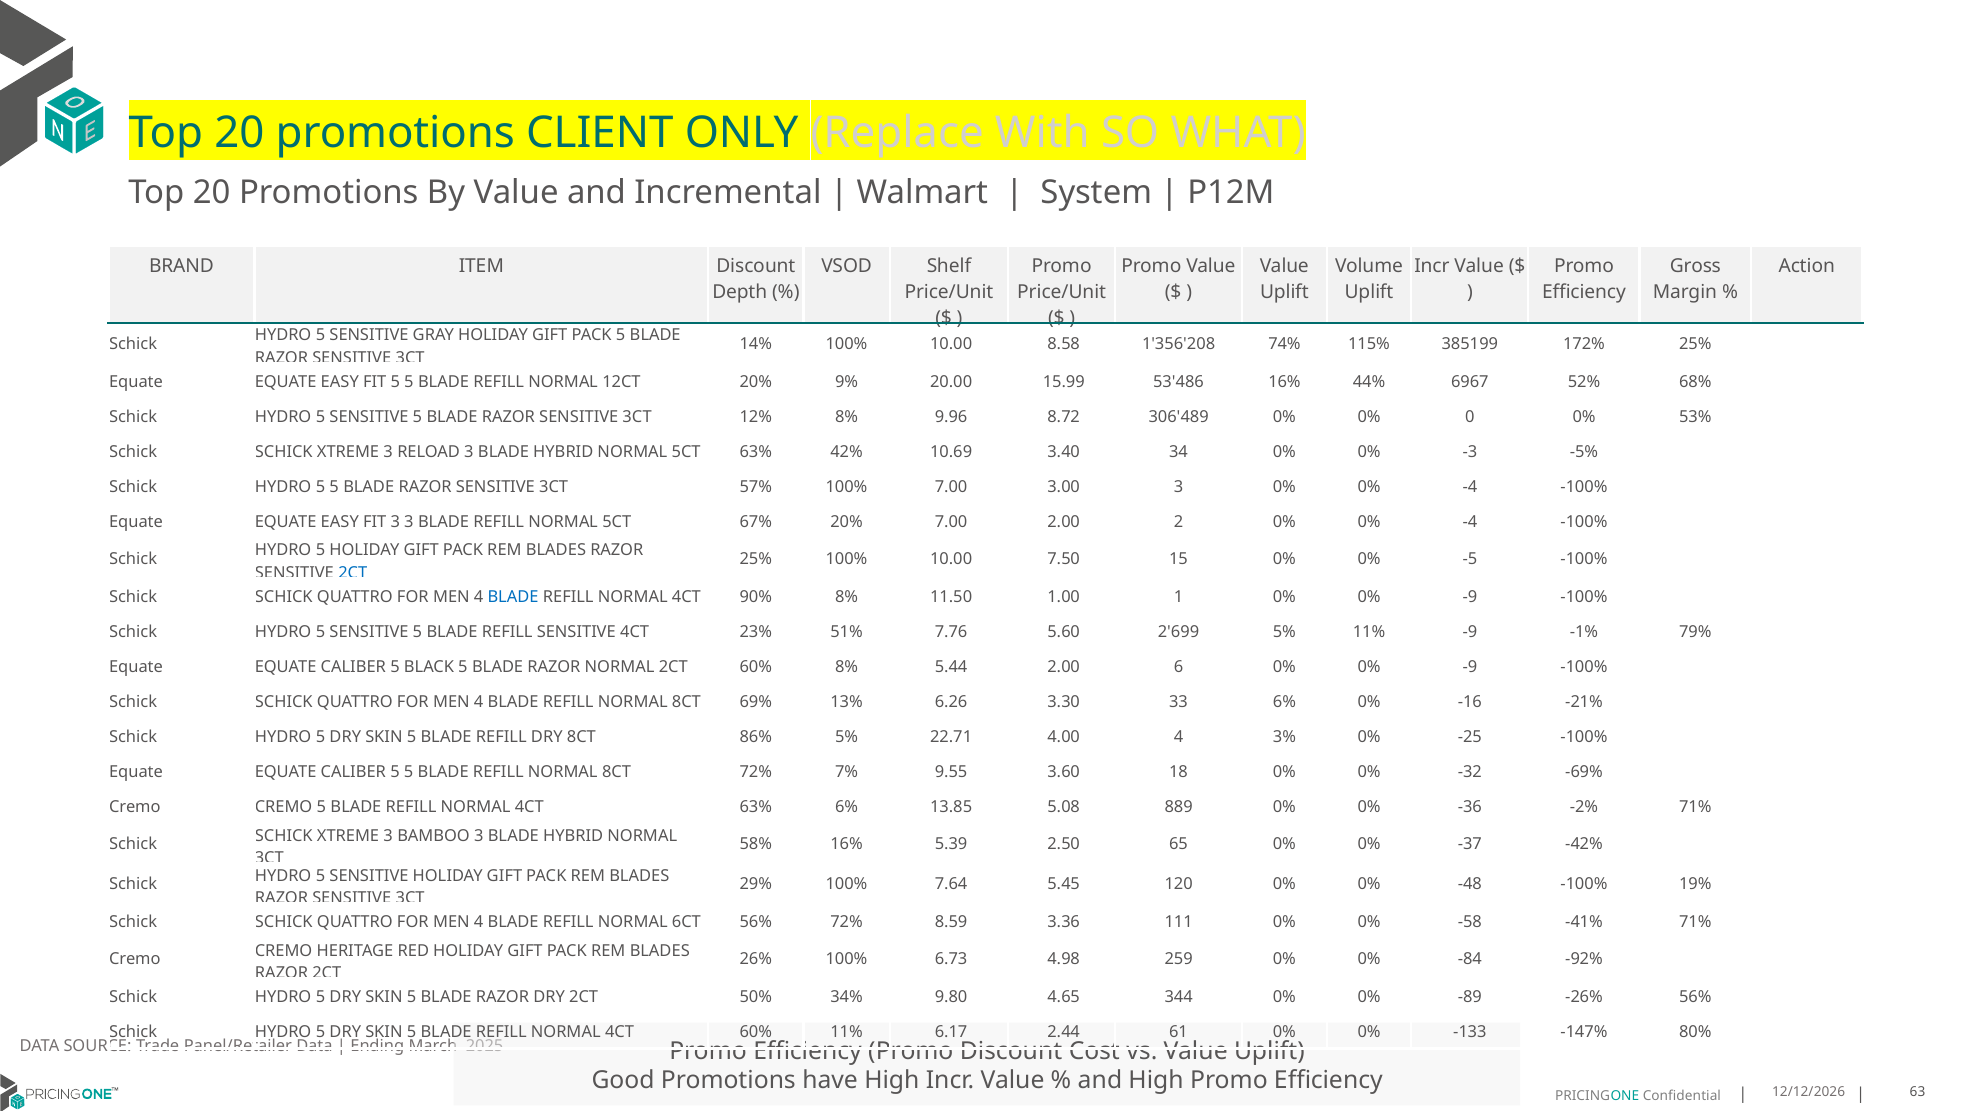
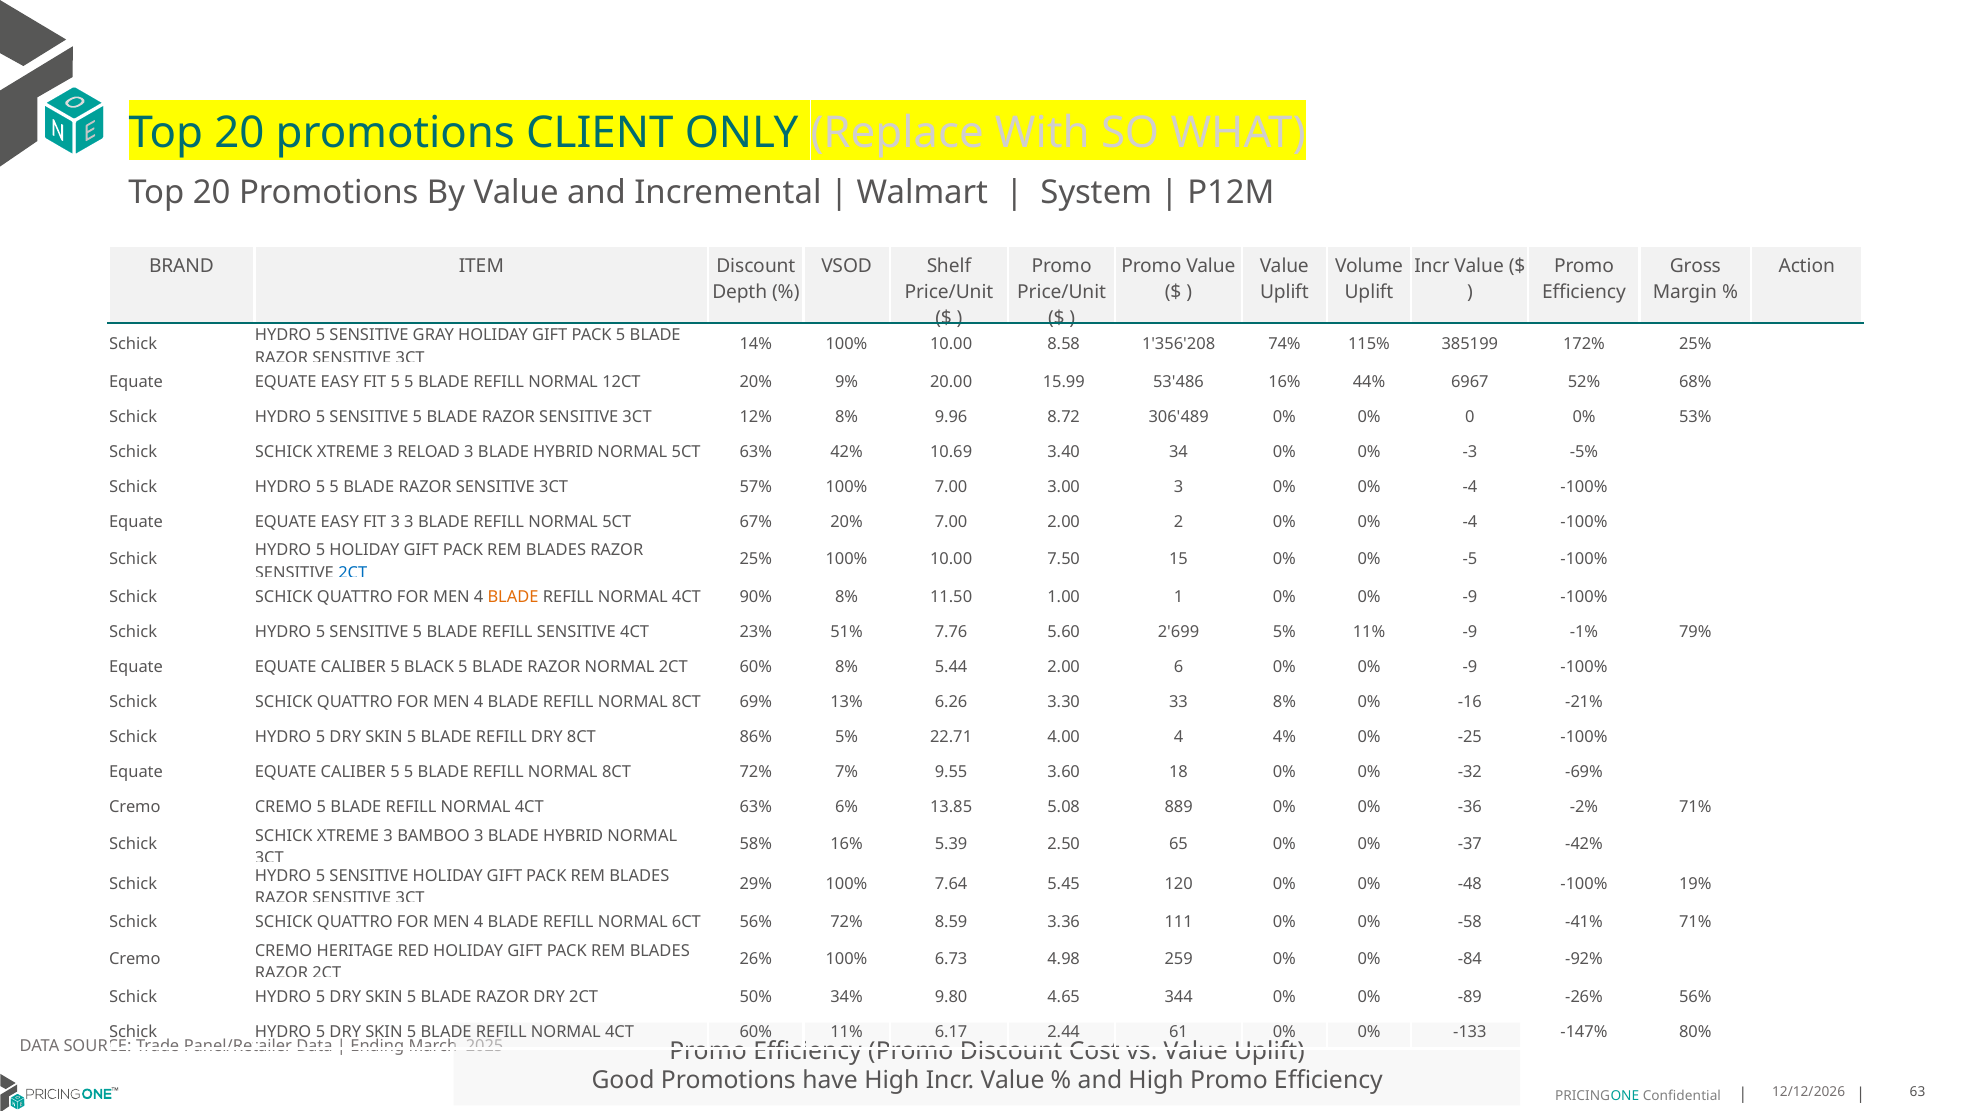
BLADE at (513, 596) colour: blue -> orange
33 6%: 6% -> 8%
3%: 3% -> 4%
